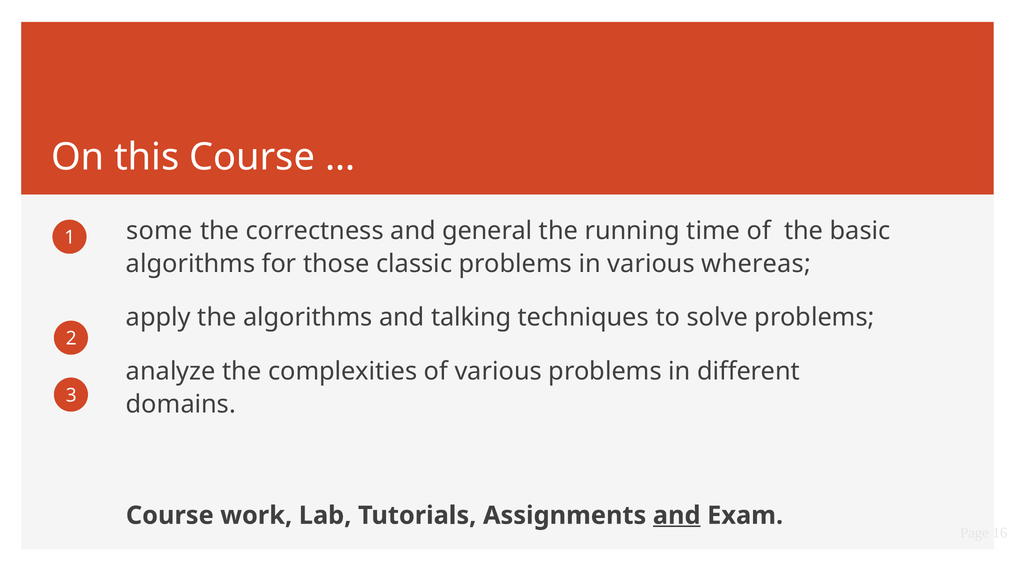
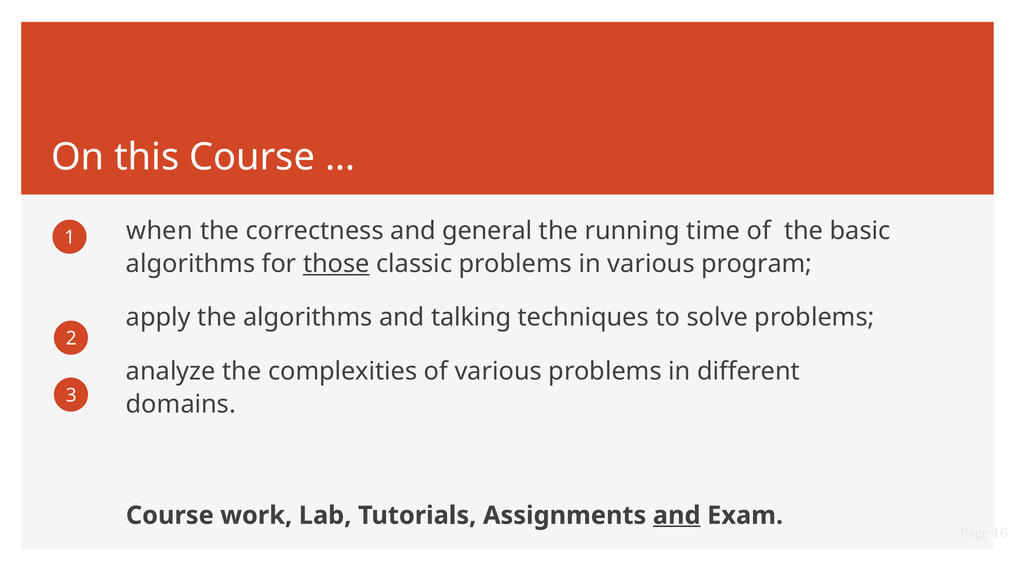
some: some -> when
those underline: none -> present
whereas: whereas -> program
